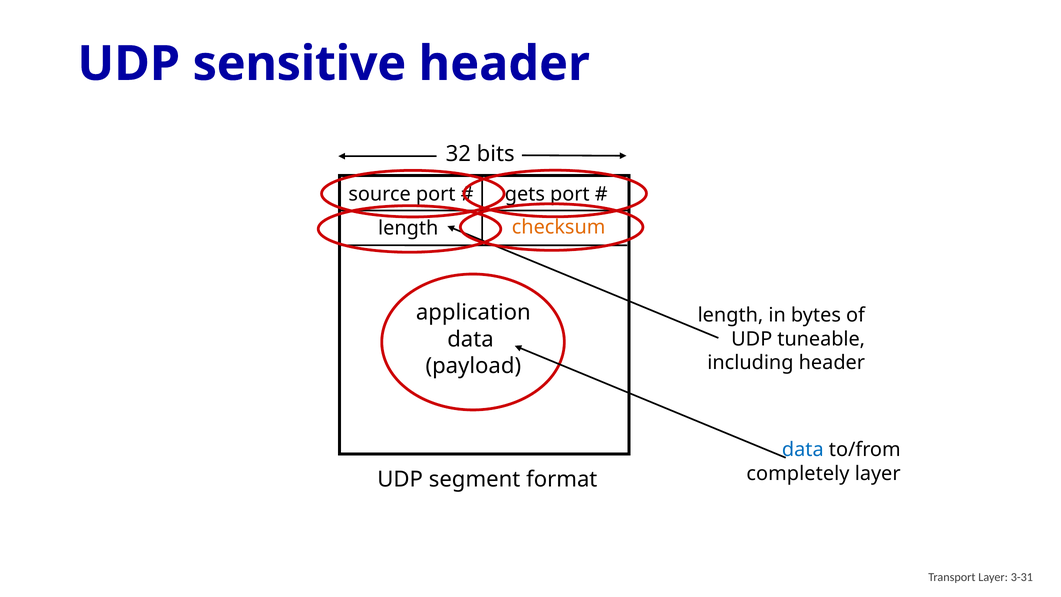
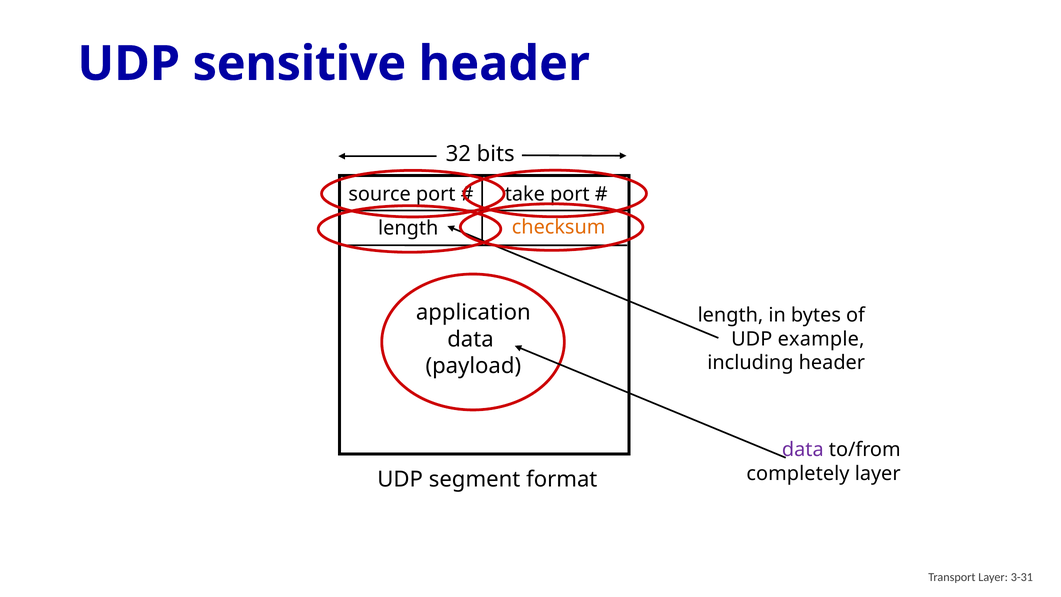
gets: gets -> take
tuneable: tuneable -> example
data at (803, 450) colour: blue -> purple
